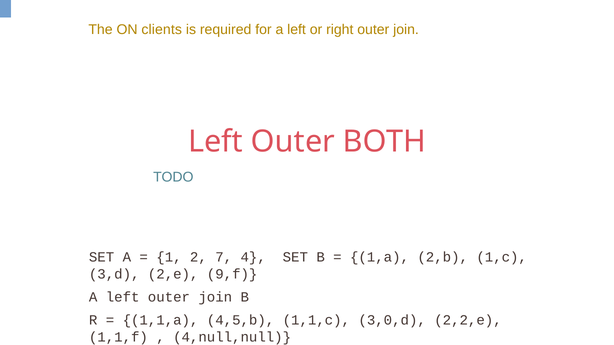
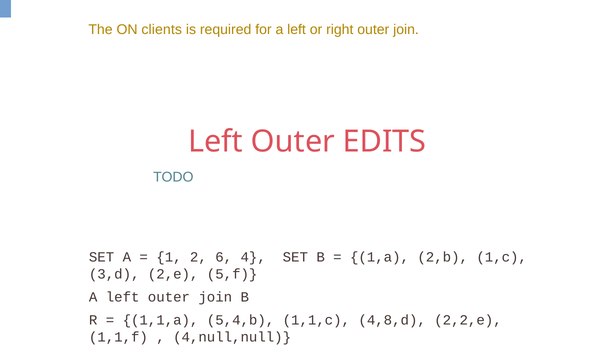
BOTH: BOTH -> EDITS
7: 7 -> 6
9,f: 9,f -> 5,f
4,5,b: 4,5,b -> 5,4,b
3,0,d: 3,0,d -> 4,8,d
